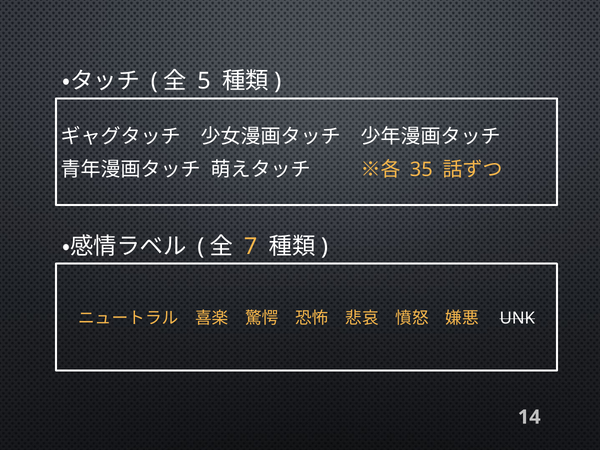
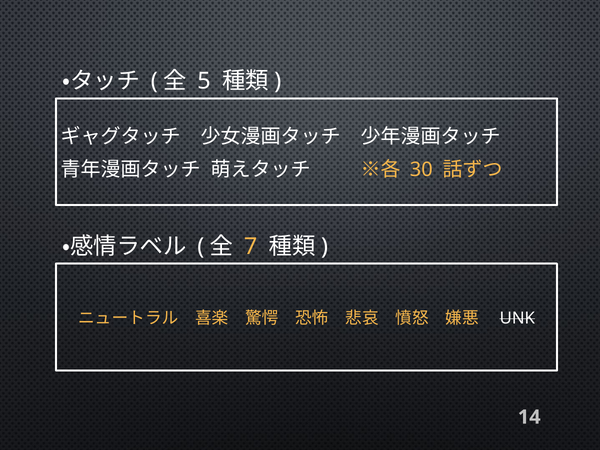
35: 35 -> 30
